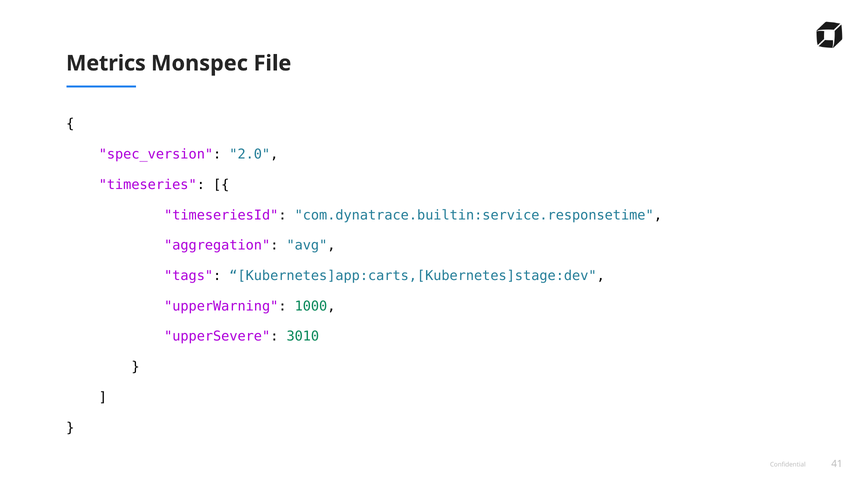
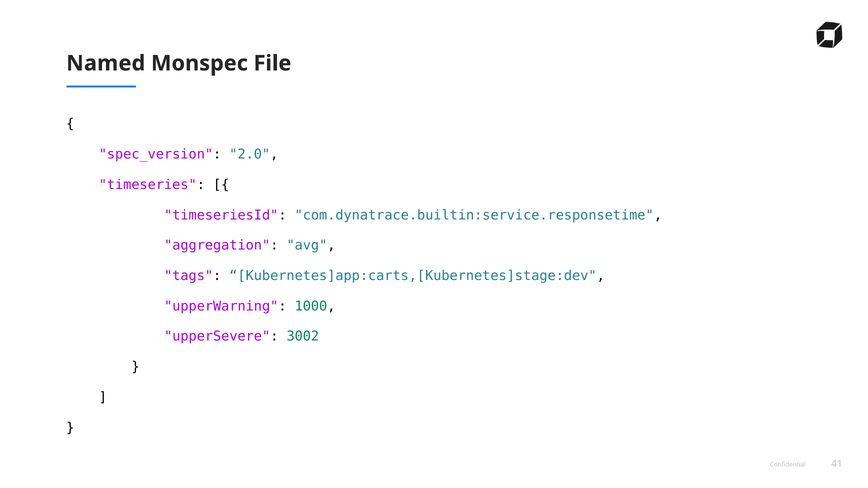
Metrics: Metrics -> Named
3010: 3010 -> 3002
